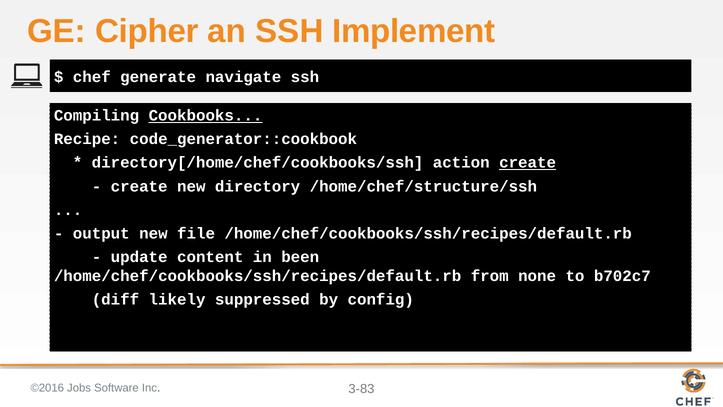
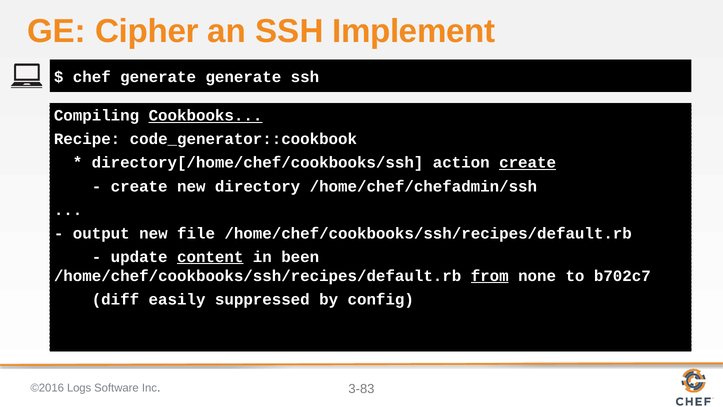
generate navigate: navigate -> generate
/home/chef/structure/ssh: /home/chef/structure/ssh -> /home/chef/chefadmin/ssh
content underline: none -> present
from underline: none -> present
likely: likely -> easily
Jobs: Jobs -> Logs
